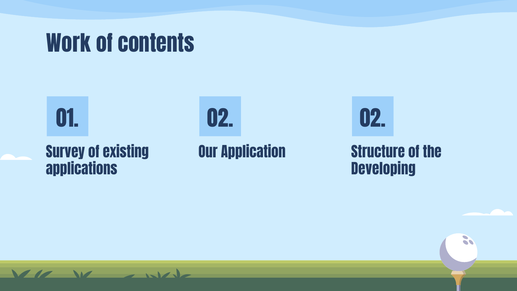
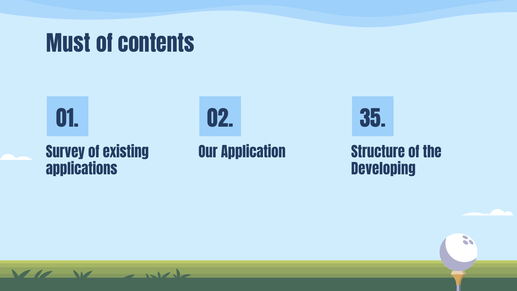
Work: Work -> Must
02 02: 02 -> 35
